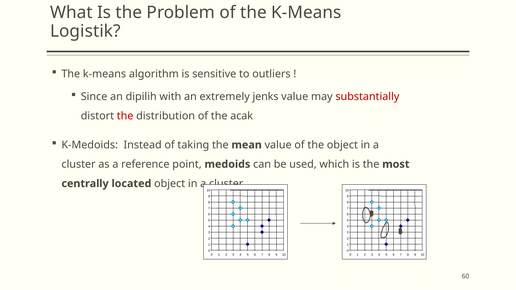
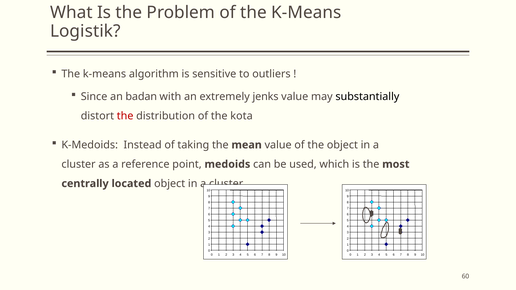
dipilih: dipilih -> badan
substantially colour: red -> black
acak: acak -> kota
